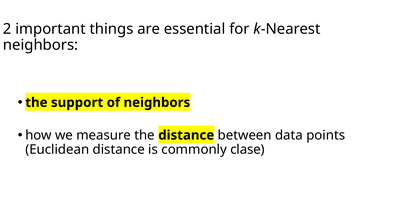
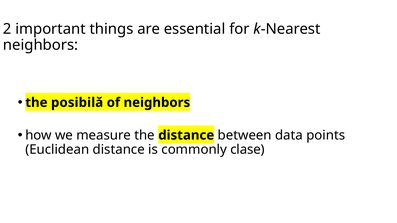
support: support -> posibilă
